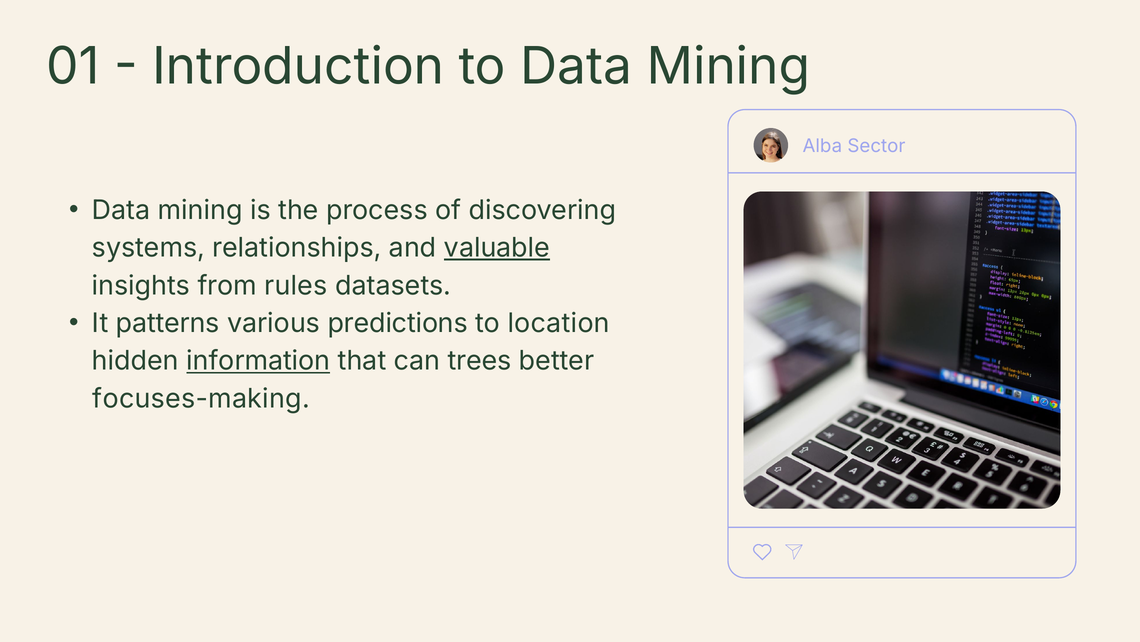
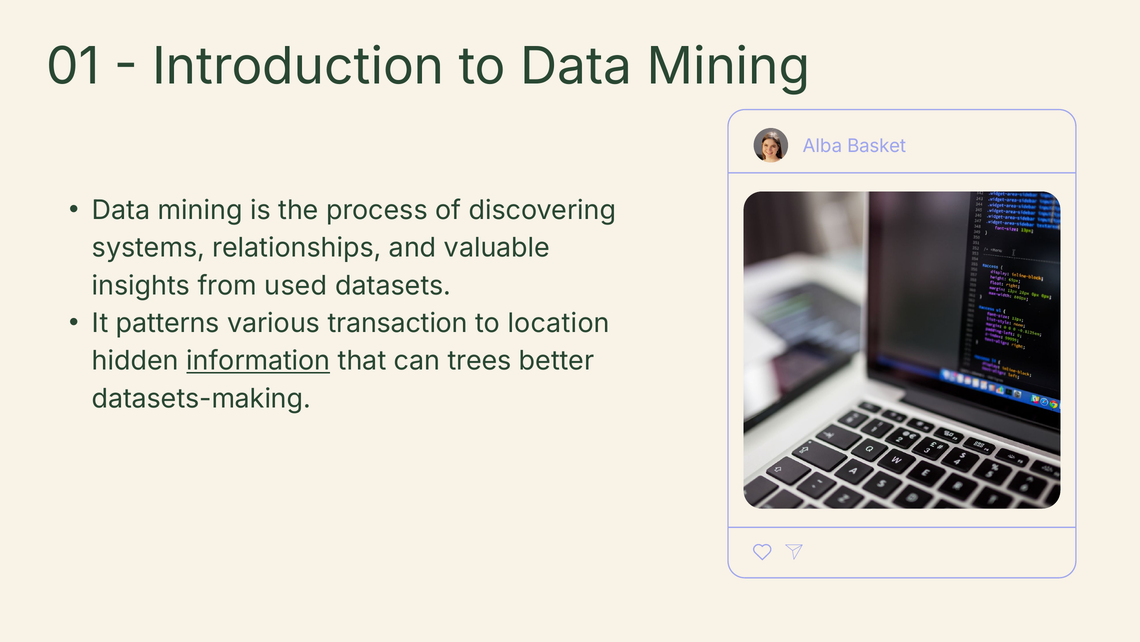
Sector: Sector -> Basket
valuable underline: present -> none
rules: rules -> used
predictions: predictions -> transaction
focuses-making: focuses-making -> datasets-making
